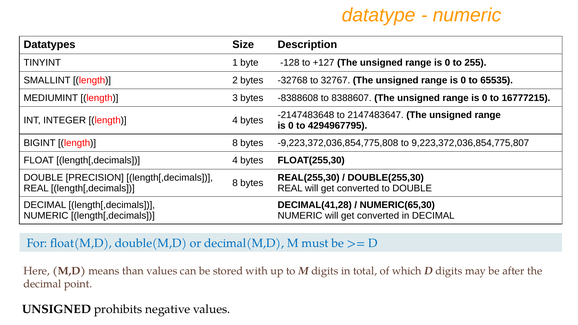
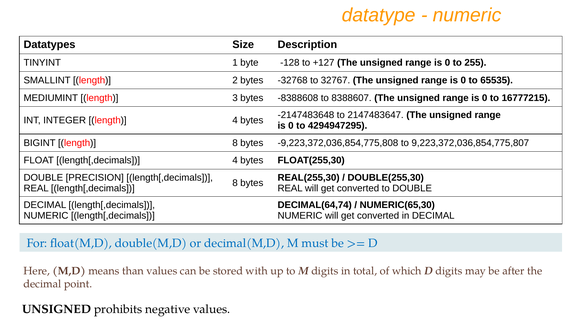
4294967795: 4294967795 -> 4294947295
DECIMAL(41,28: DECIMAL(41,28 -> DECIMAL(64,74
